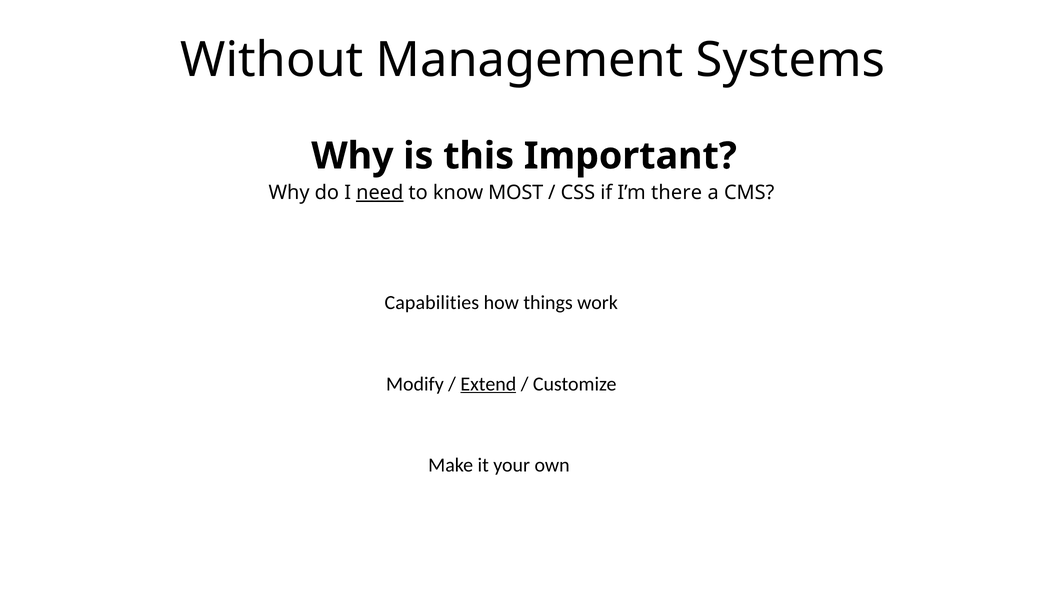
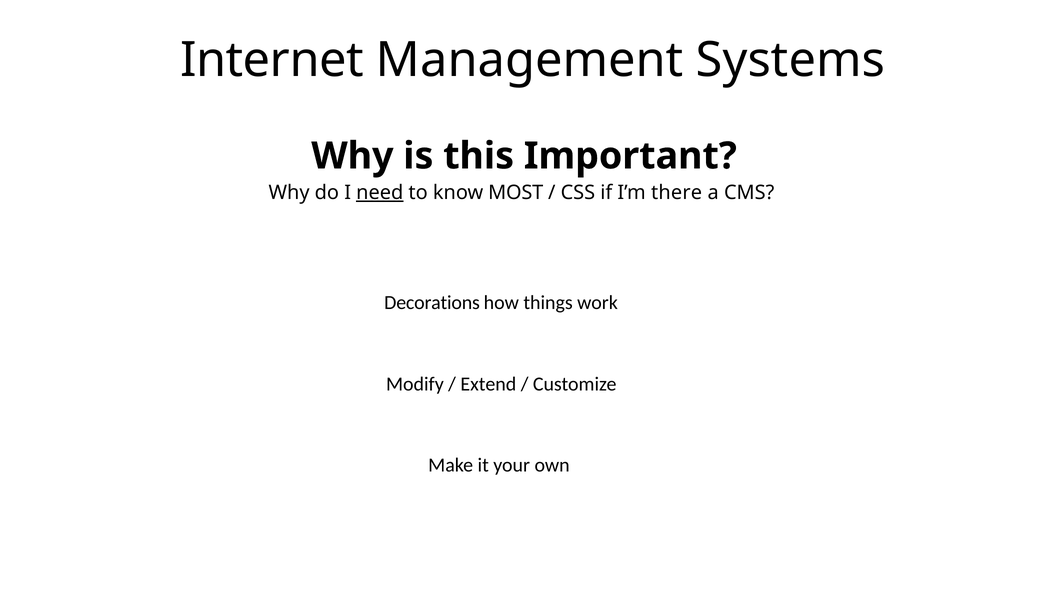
Without: Without -> Internet
Capabilities: Capabilities -> Decorations
Extend underline: present -> none
